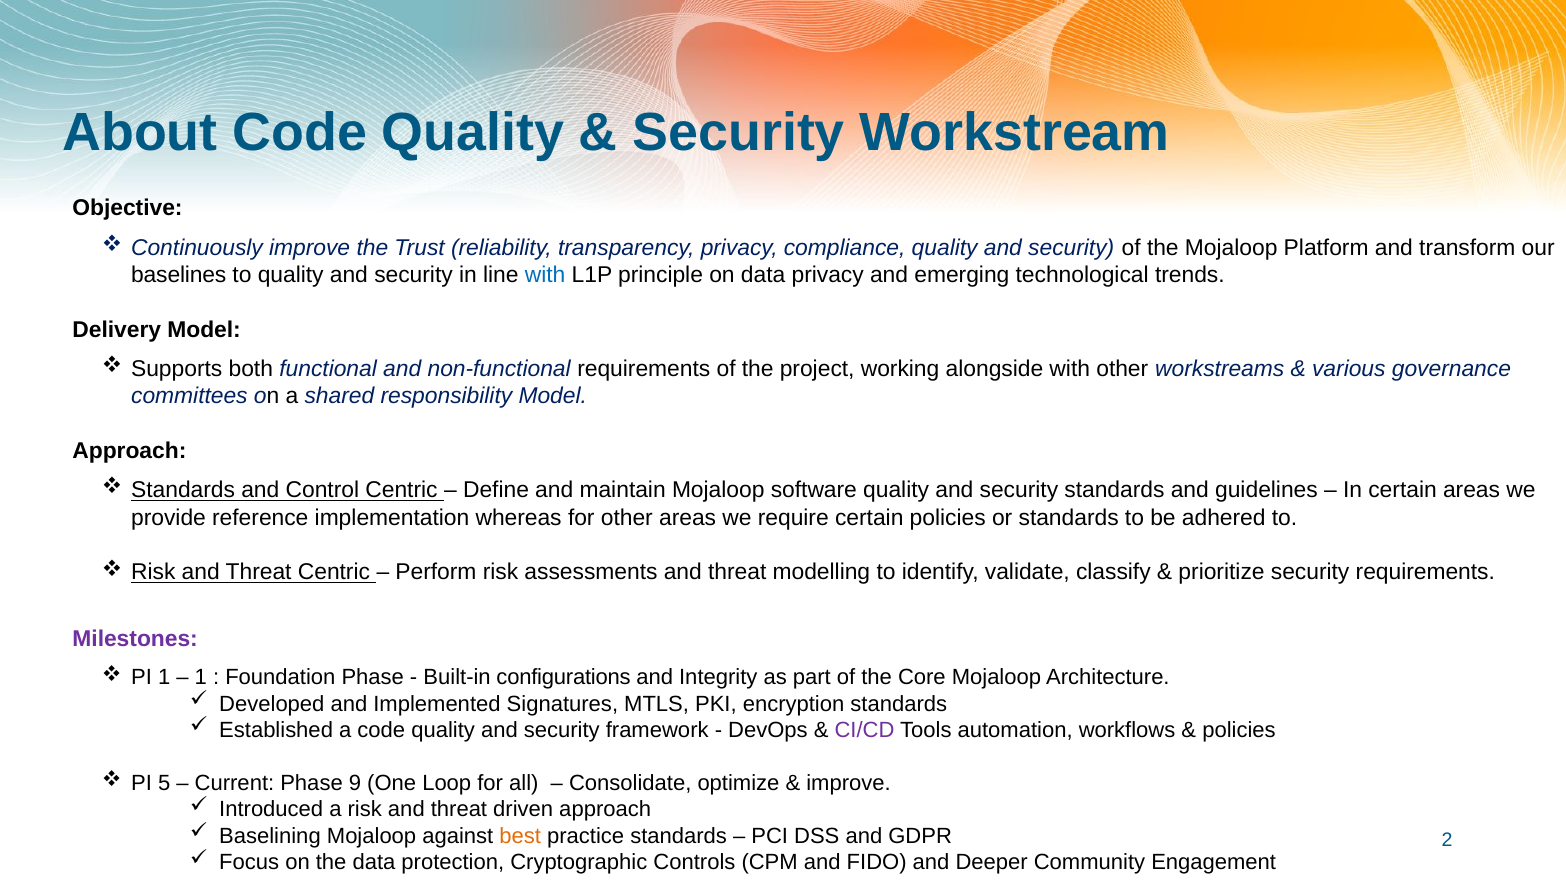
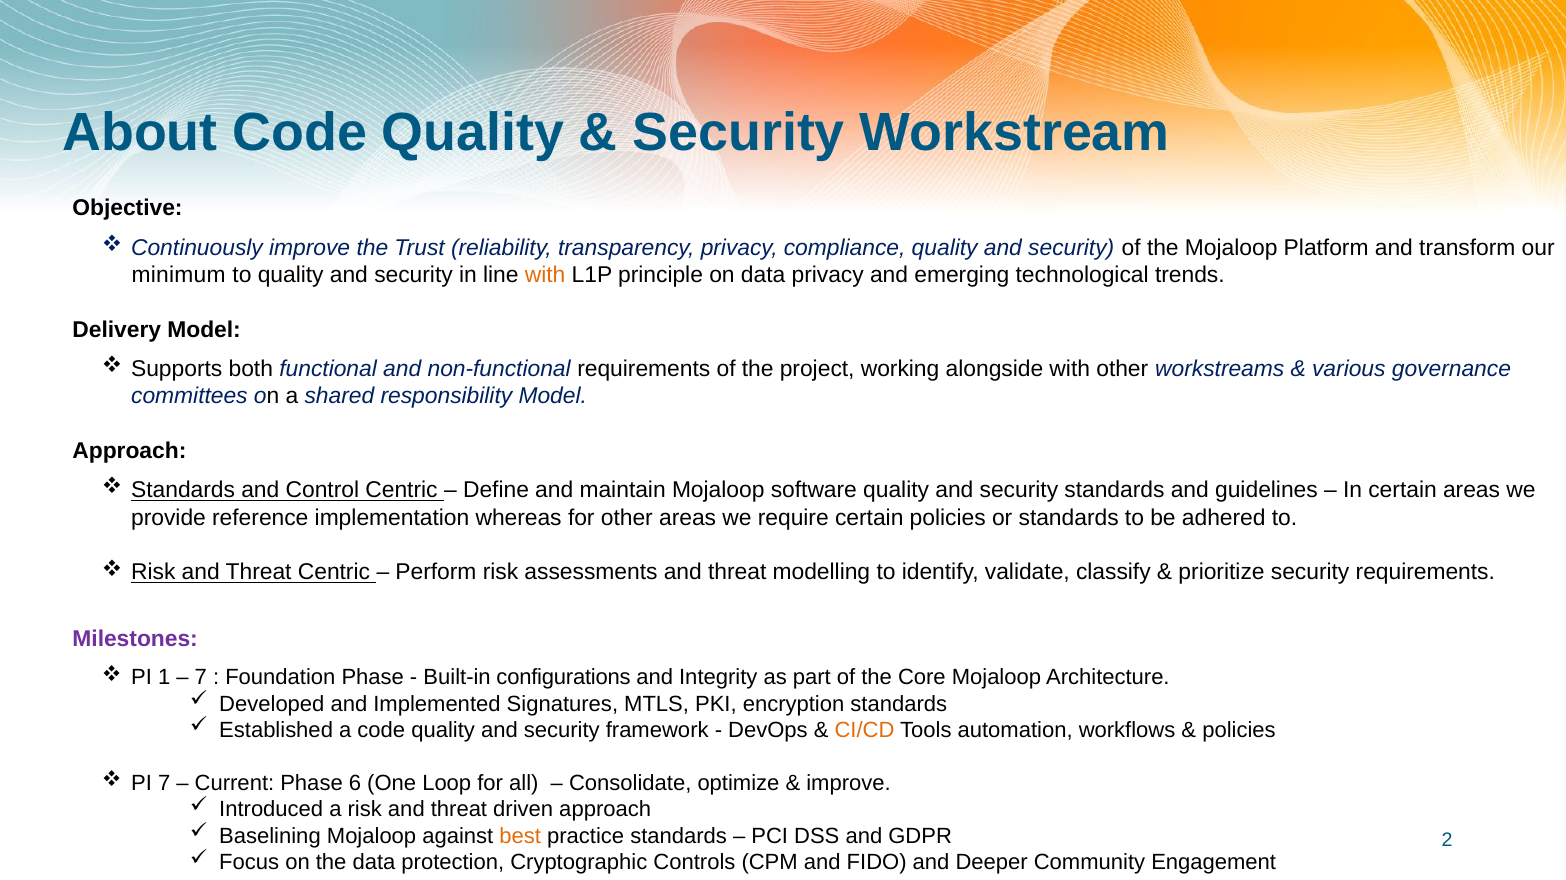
baselines: baselines -> minimum
with at (545, 275) colour: blue -> orange
1 at (201, 678): 1 -> 7
CI/CD colour: purple -> orange
PI 5: 5 -> 7
9: 9 -> 6
